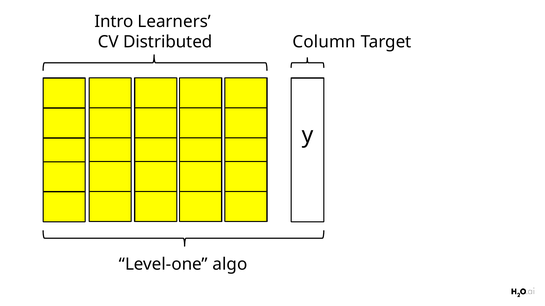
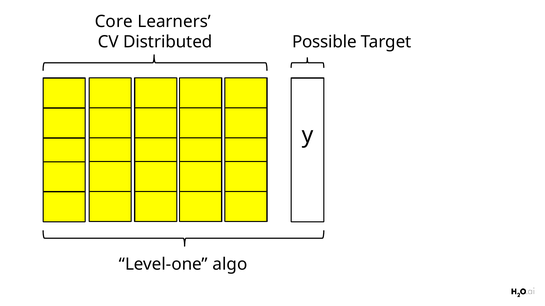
Intro: Intro -> Core
Column: Column -> Possible
